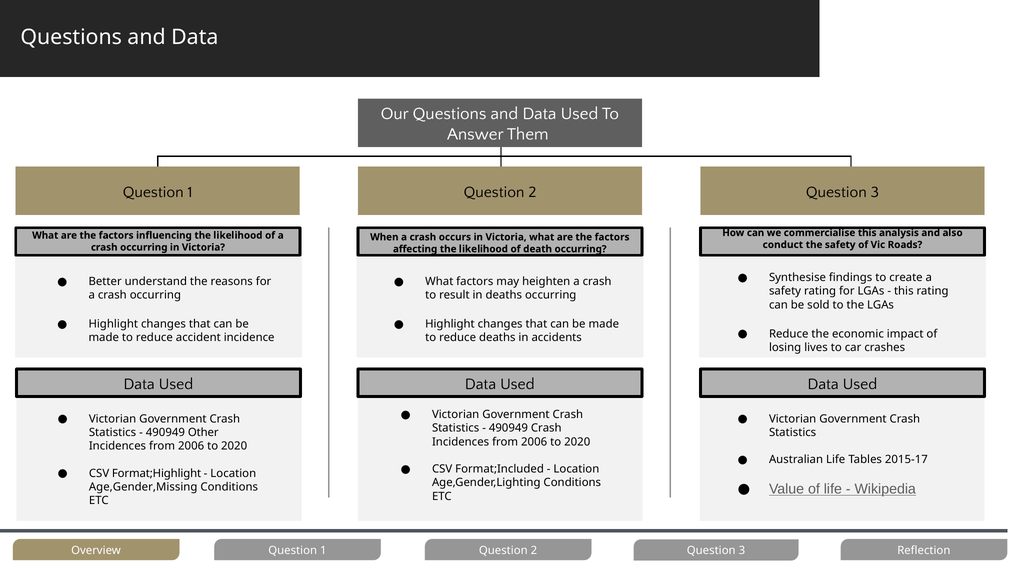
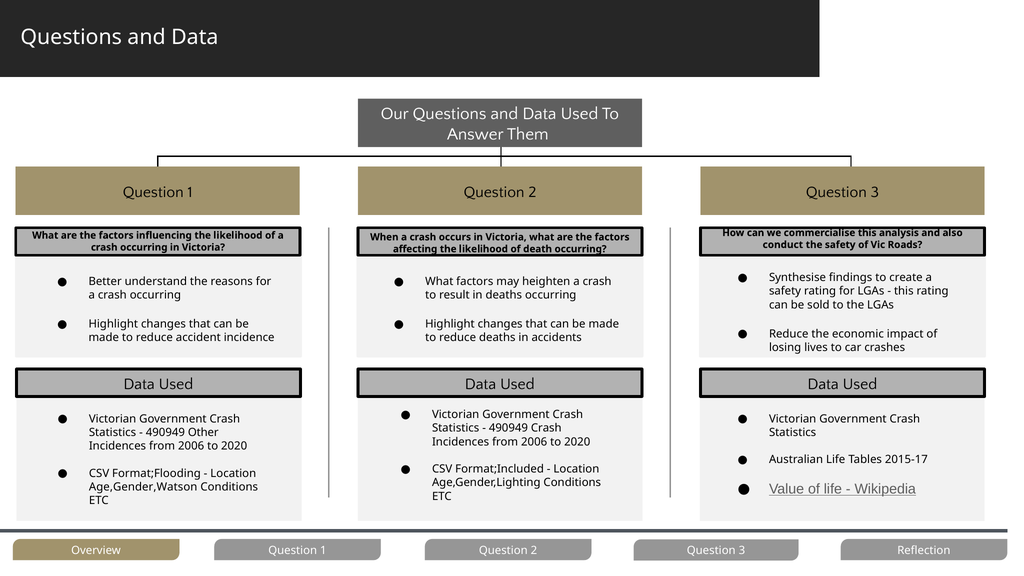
Format;Highlight: Format;Highlight -> Format;Flooding
Age,Gender,Missing: Age,Gender,Missing -> Age,Gender,Watson
